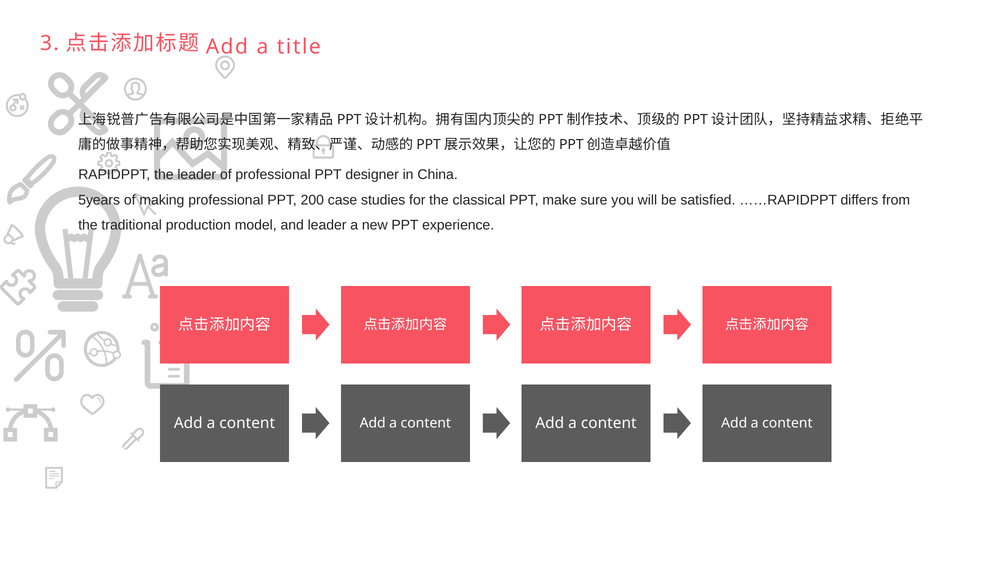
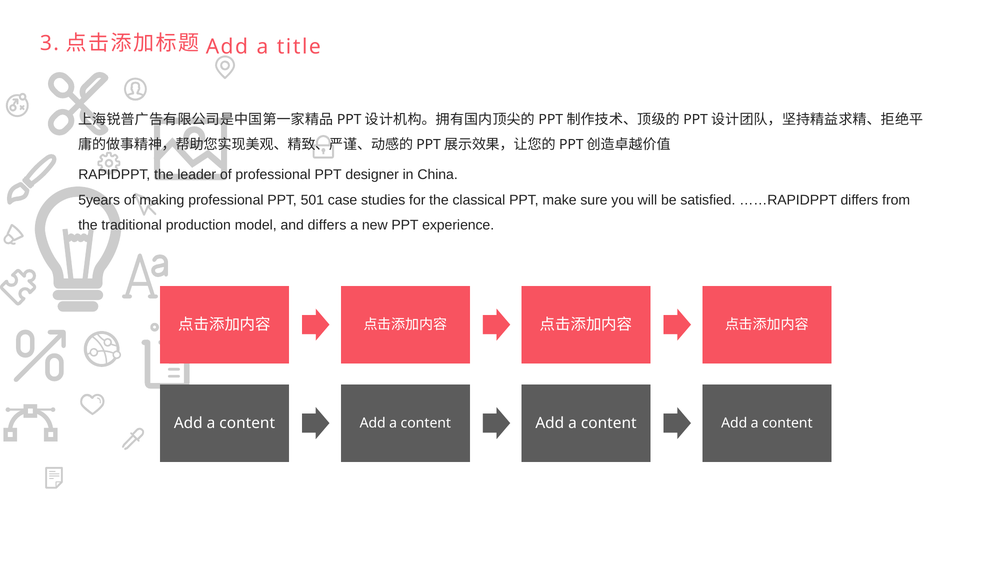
200: 200 -> 501
and leader: leader -> differs
